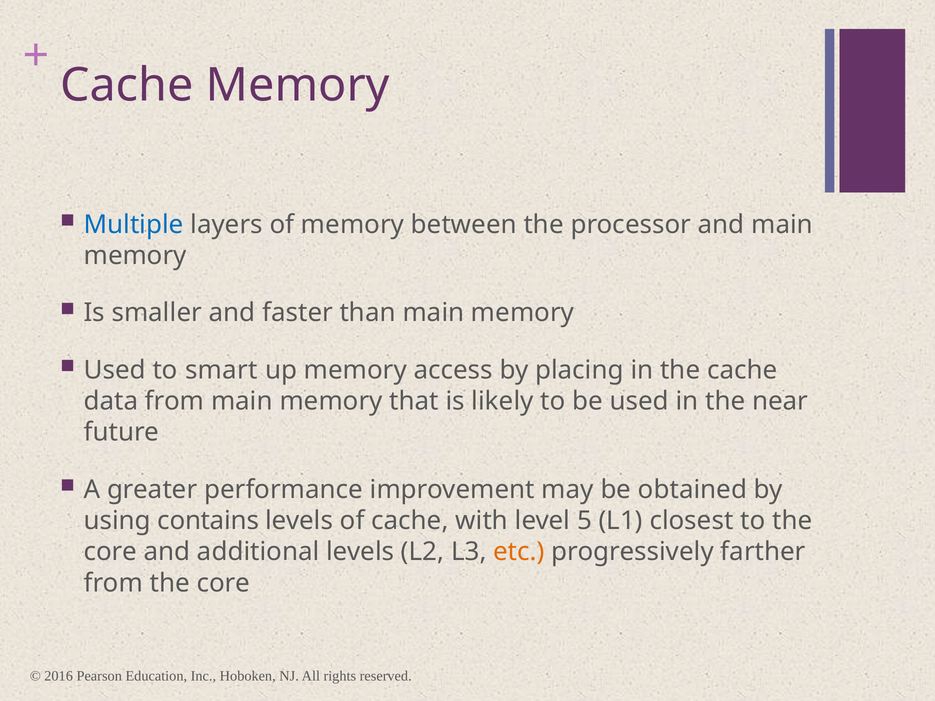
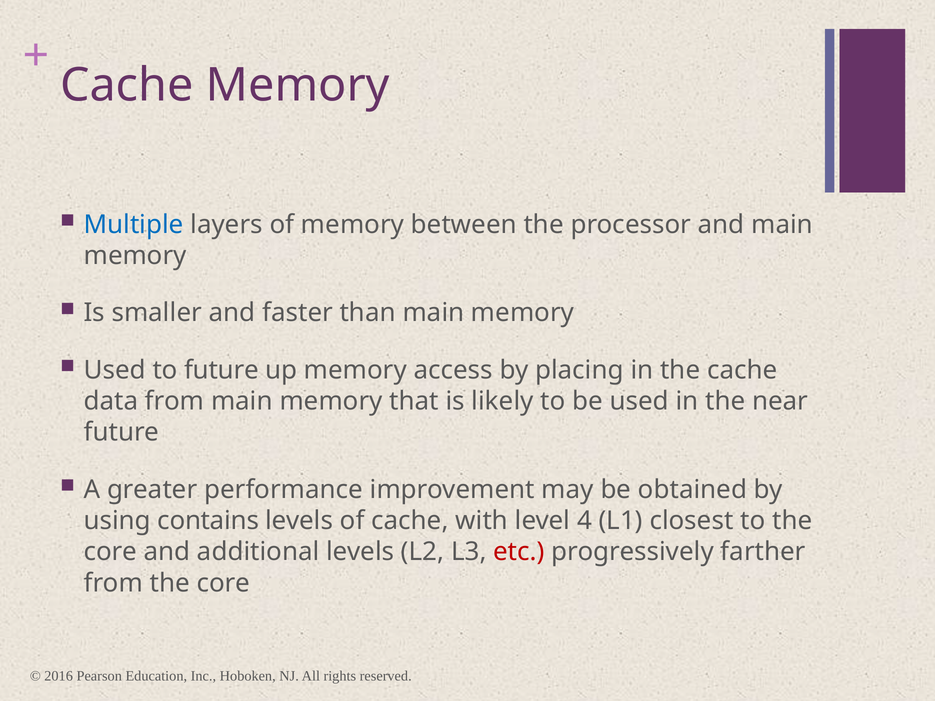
to smart: smart -> future
5: 5 -> 4
etc colour: orange -> red
